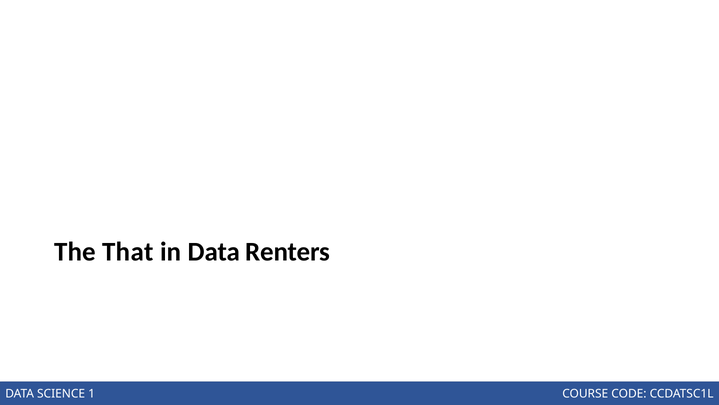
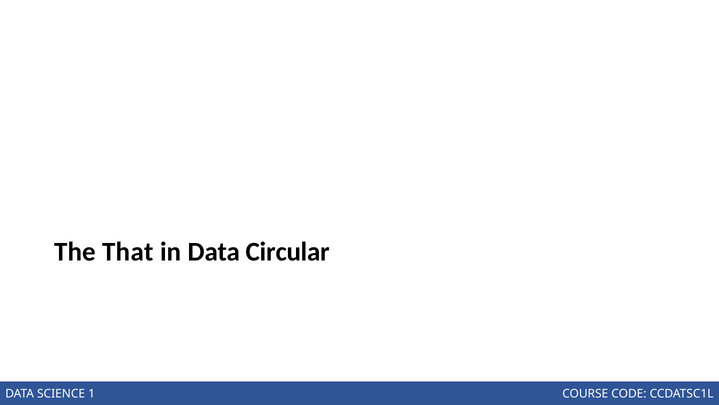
Renters: Renters -> Circular
